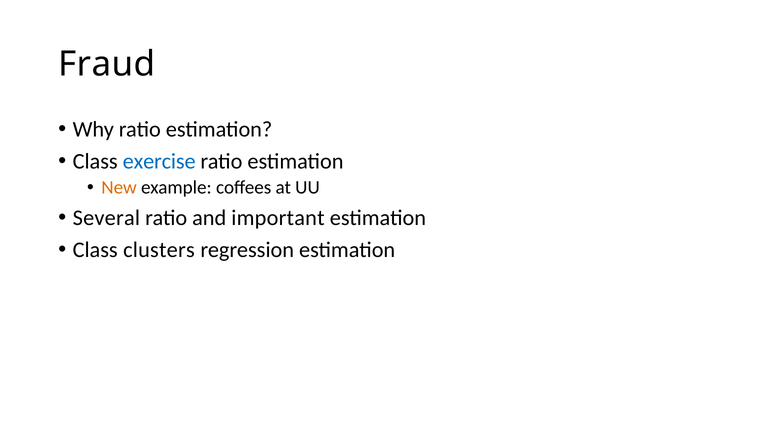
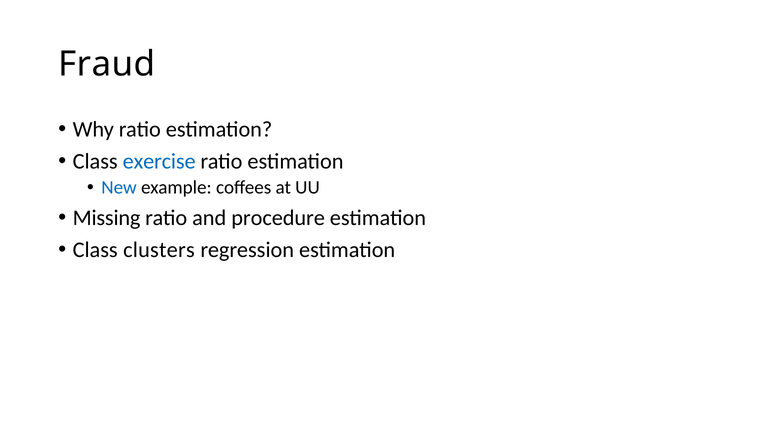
New colour: orange -> blue
Several: Several -> Missing
important: important -> procedure
